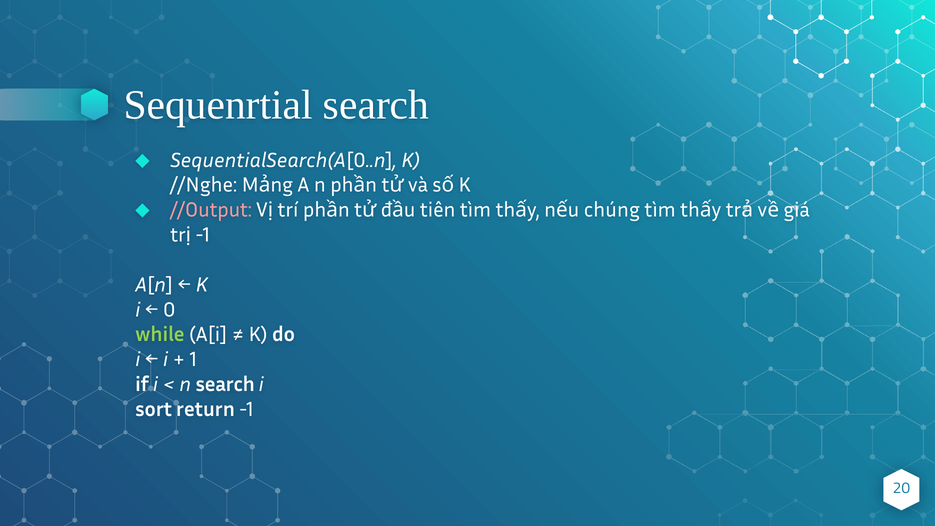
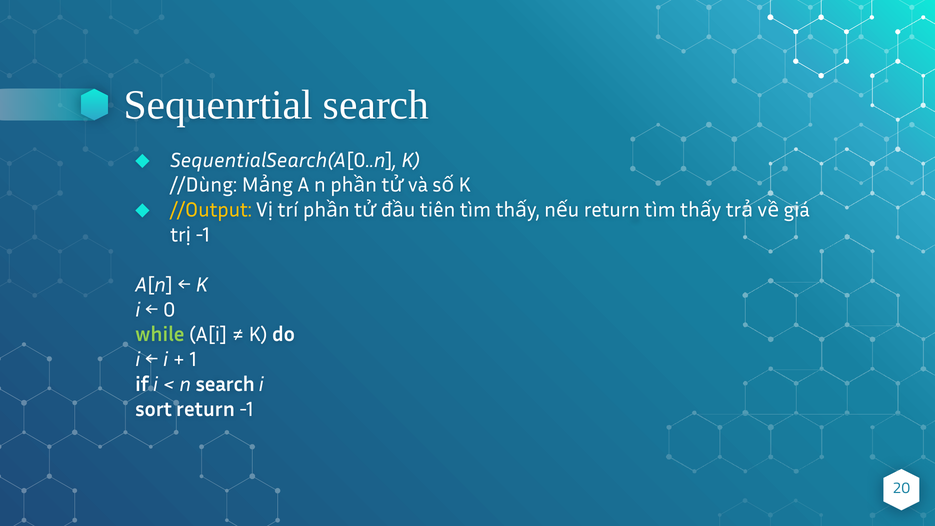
//Nghe: //Nghe -> //Dùng
//Output colour: pink -> yellow
chúng at (612, 210): chúng -> return
